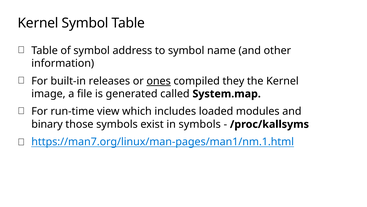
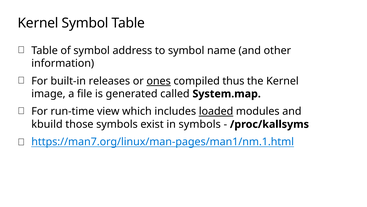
they: they -> thus
loaded underline: none -> present
binary: binary -> kbuild
